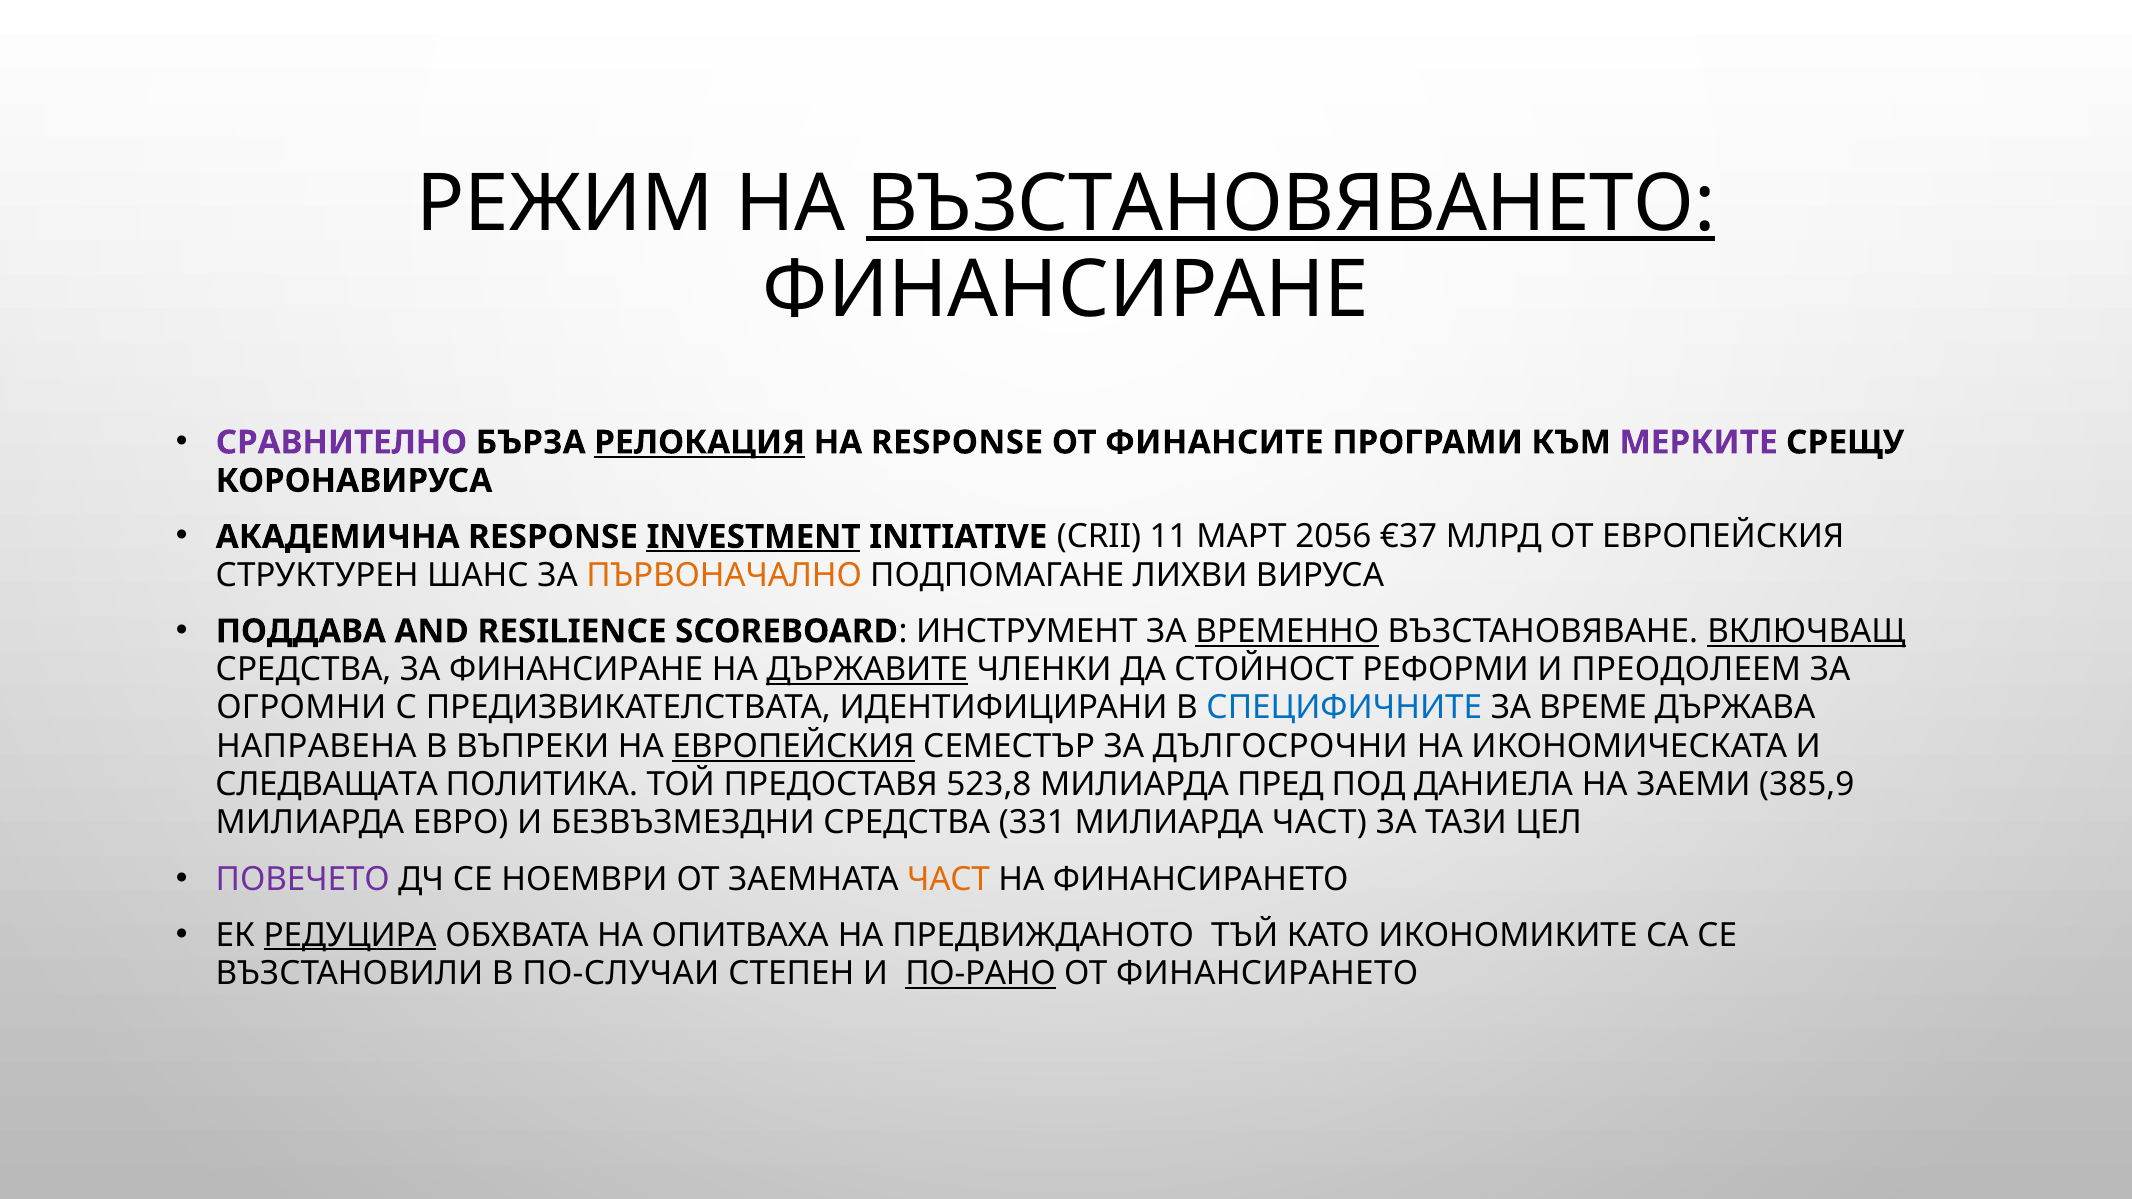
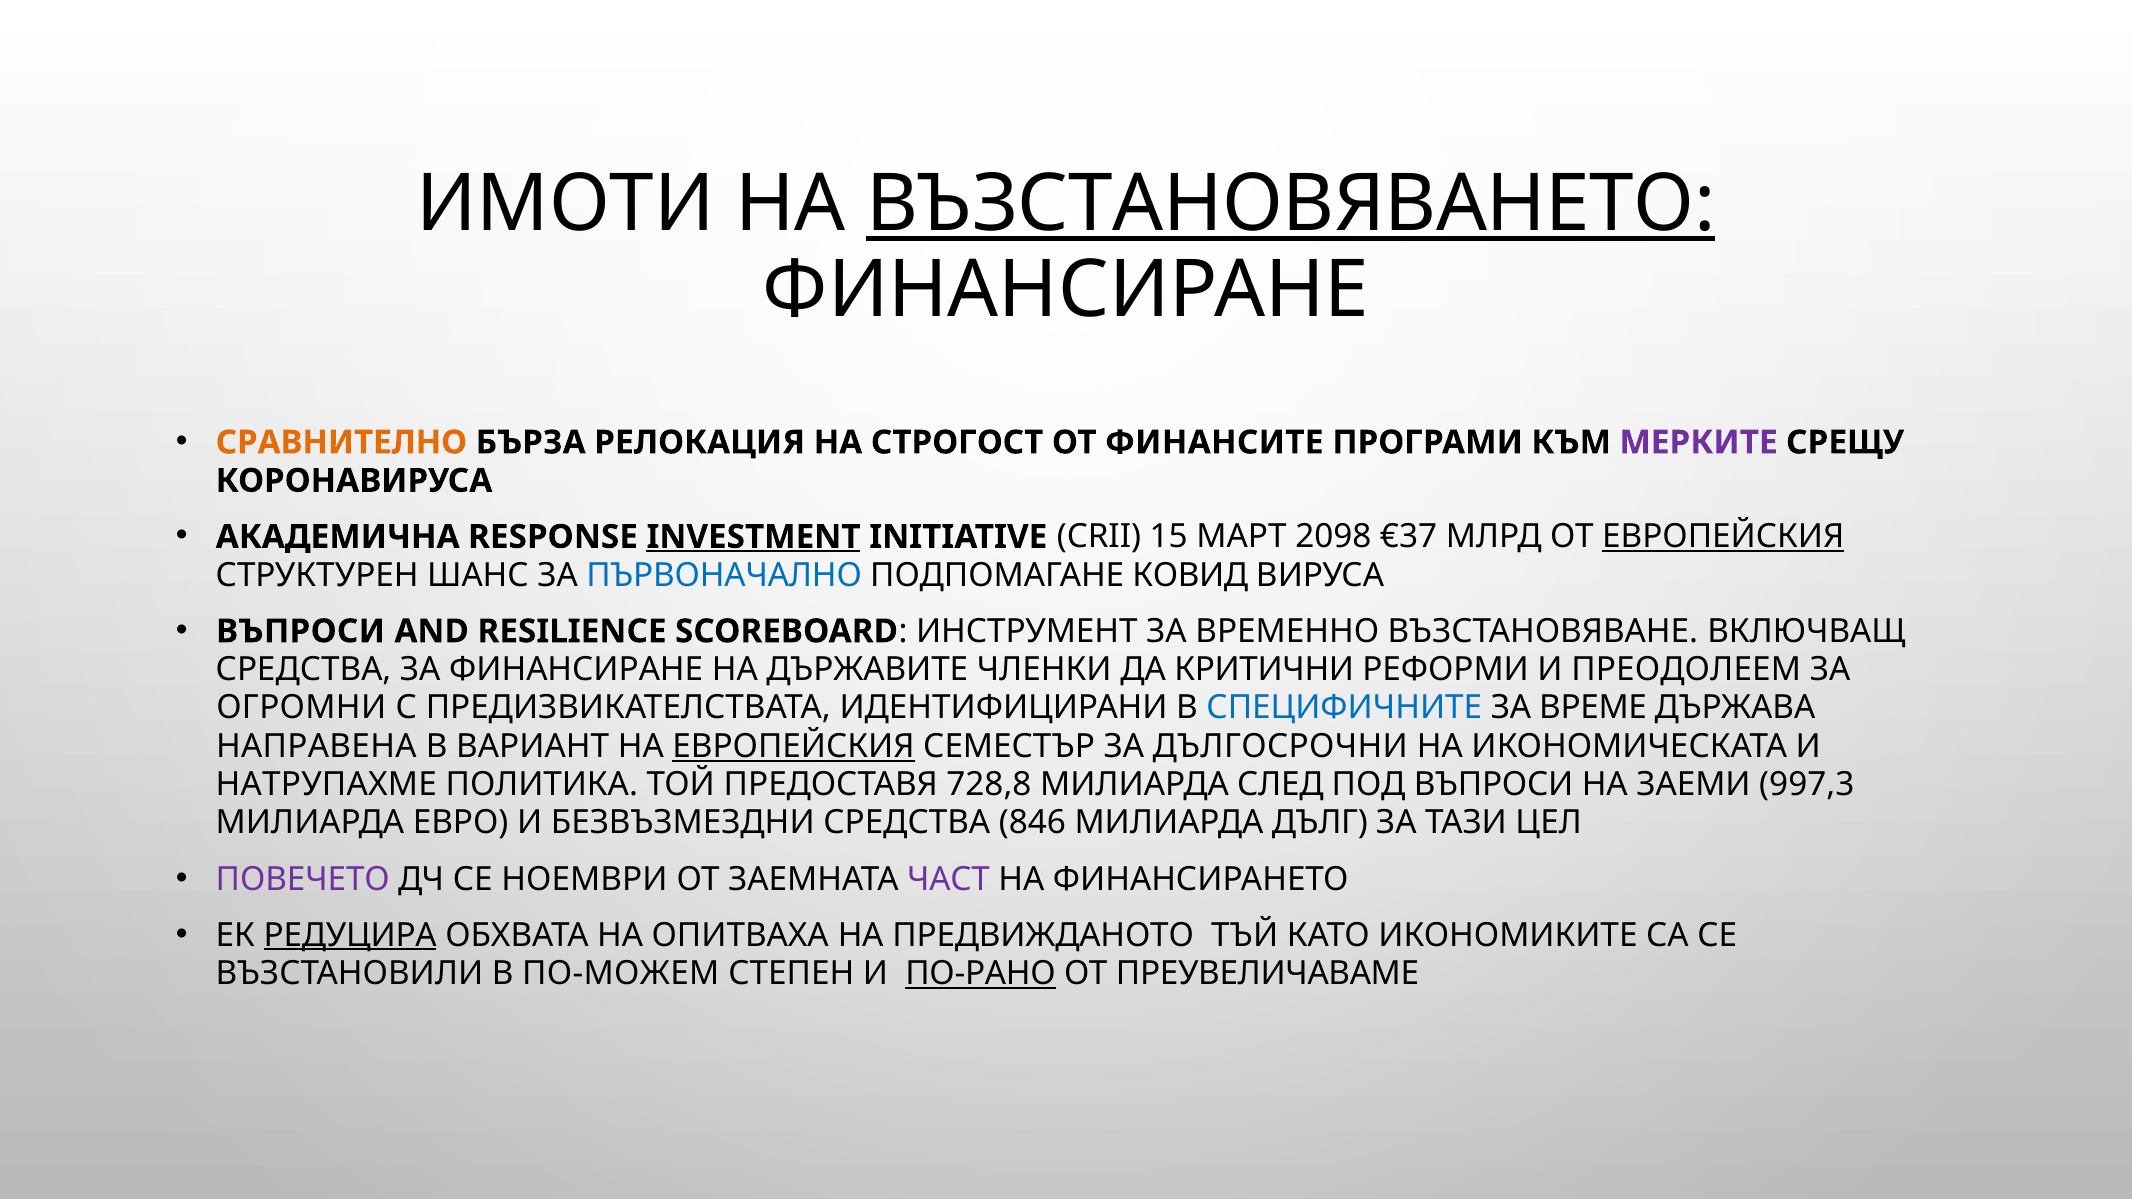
РЕЖИМ: РЕЖИМ -> ИМОТИ
СРАВНИТЕЛНО colour: purple -> orange
РЕЛОКАЦИЯ underline: present -> none
НА RESPONSE: RESPONSE -> СТРОГОСТ
11: 11 -> 15
2056: 2056 -> 2098
ЕВРОПЕЙСКИЯ at (1723, 537) underline: none -> present
ПЪРВОНАЧАЛНО colour: orange -> blue
ЛИХВИ: ЛИХВИ -> КОВИД
ПОДДАВА at (301, 631): ПОДДАВА -> ВЪПРОСИ
ВРЕМЕННО underline: present -> none
ВКЛЮЧВАЩ underline: present -> none
ДЪРЖАВИТЕ underline: present -> none
СТОЙНОСТ: СТОЙНОСТ -> КРИТИЧНИ
ВЪПРЕКИ: ВЪПРЕКИ -> ВАРИАНТ
СЛЕДВАЩАТА: СЛЕДВАЩАТА -> НАТРУПАХМЕ
523,8: 523,8 -> 728,8
ПРЕД: ПРЕД -> СЛЕД
ПОД ДАНИЕЛА: ДАНИЕЛА -> ВЪПРОСИ
385,9: 385,9 -> 997,3
331: 331 -> 846
МИЛИАРДА ЧАСТ: ЧАСТ -> ДЪЛГ
ЧАСТ at (949, 879) colour: orange -> purple
ПО-СЛУЧАИ: ПО-СЛУЧАИ -> ПО-МОЖЕМ
ОТ ФИНАНСИРАНЕТО: ФИНАНСИРАНЕТО -> ПРЕУВЕЛИЧАВАМЕ
